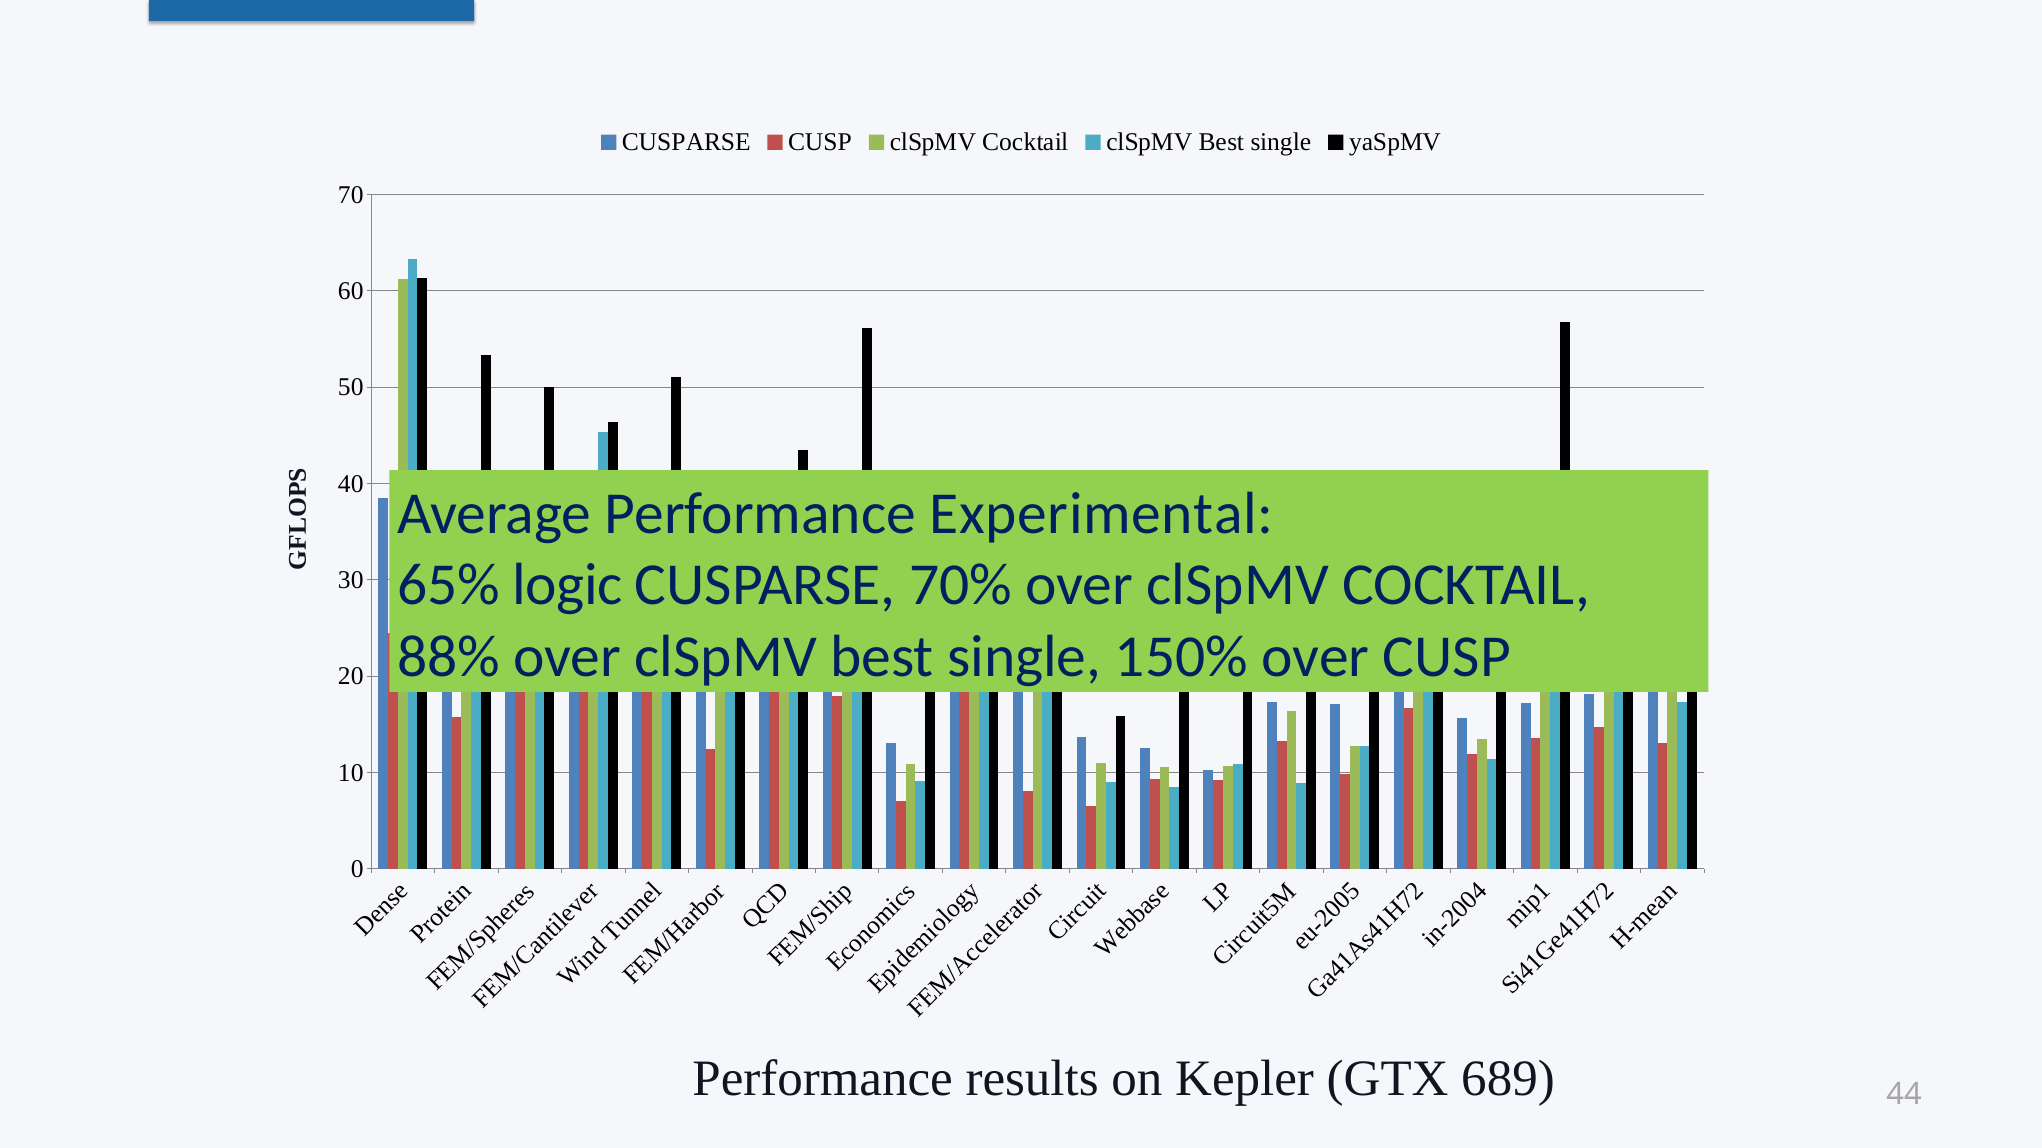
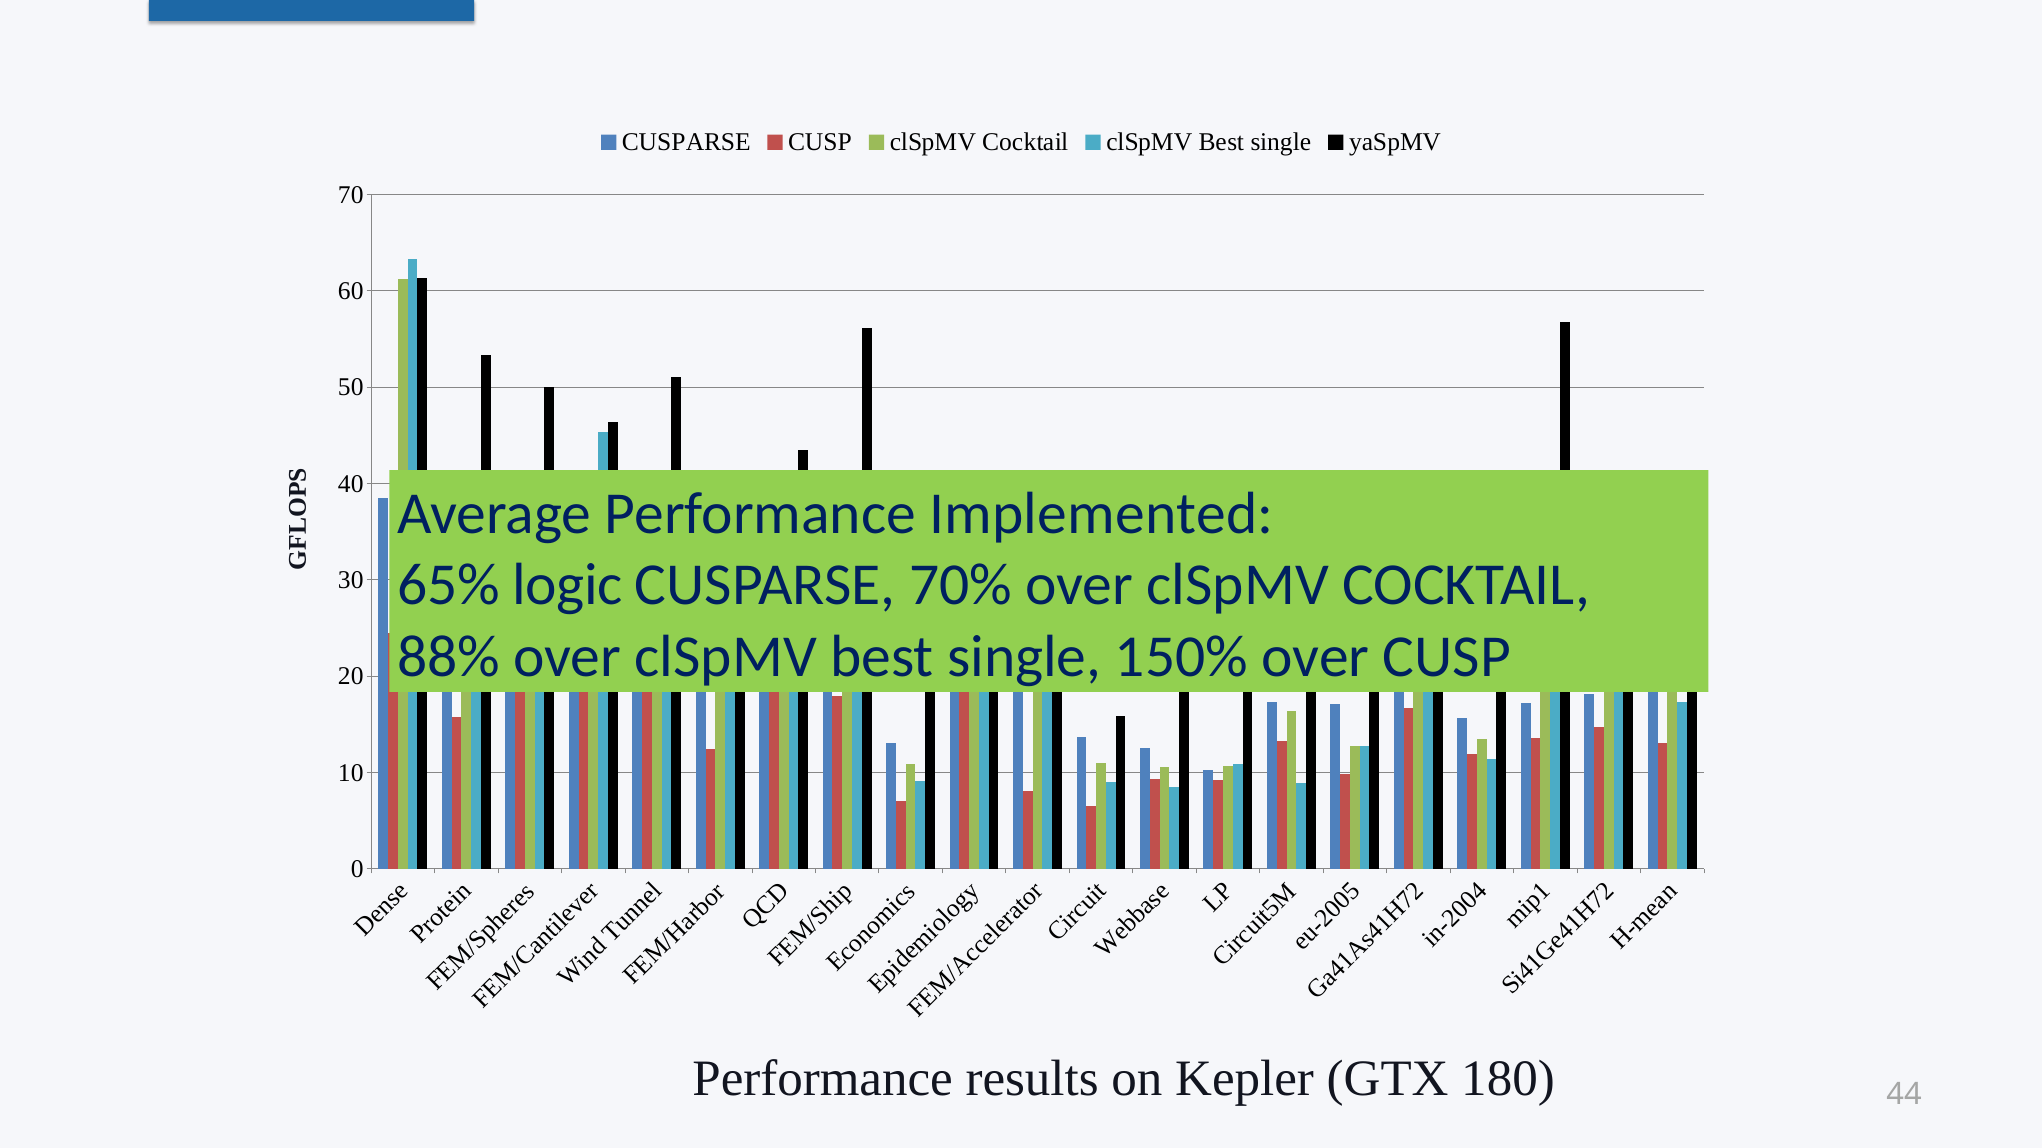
Experimental: Experimental -> Implemented
689: 689 -> 180
